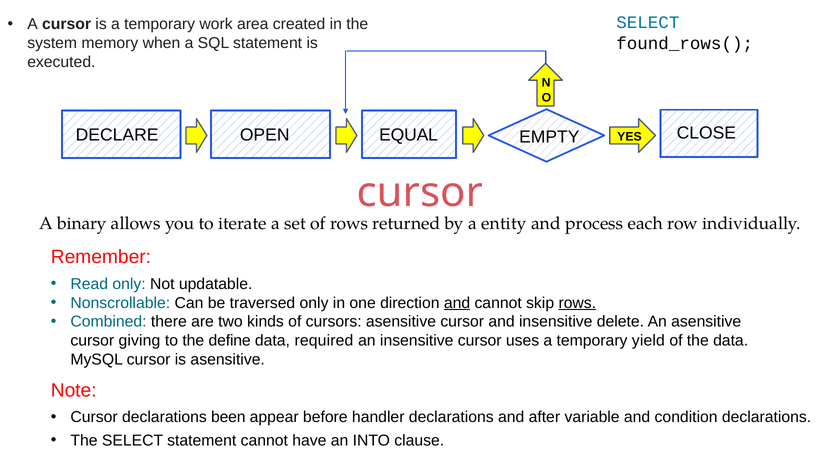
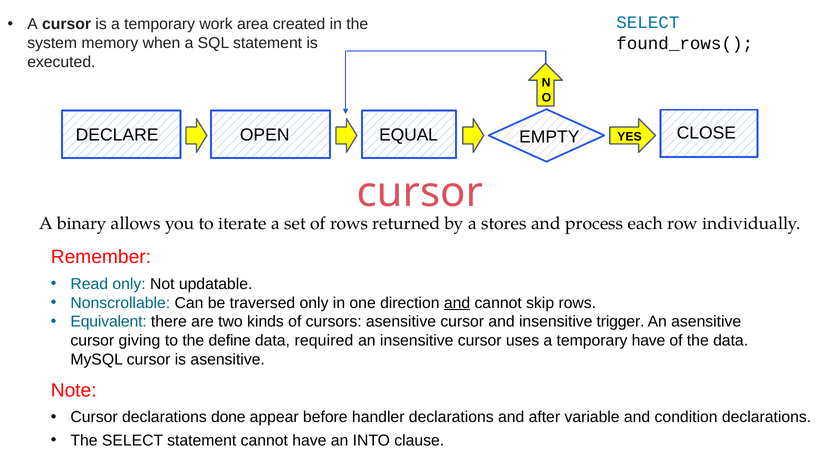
entity: entity -> stores
rows at (577, 303) underline: present -> none
Combined: Combined -> Equivalent
delete: delete -> trigger
temporary yield: yield -> have
been: been -> done
